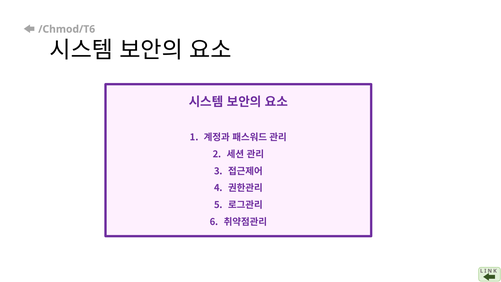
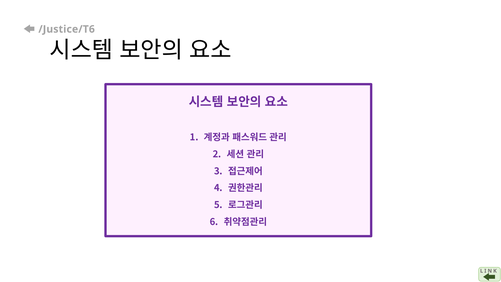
/Chmod/T6: /Chmod/T6 -> /Justice/T6
